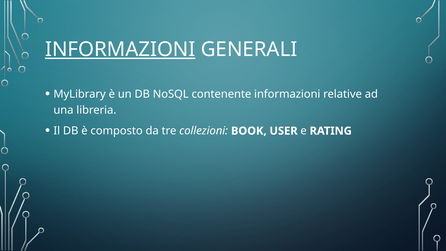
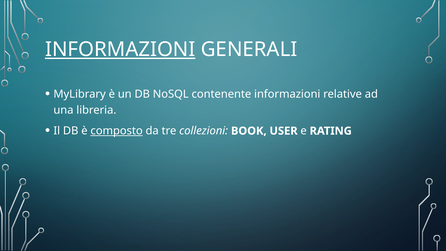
composto underline: none -> present
